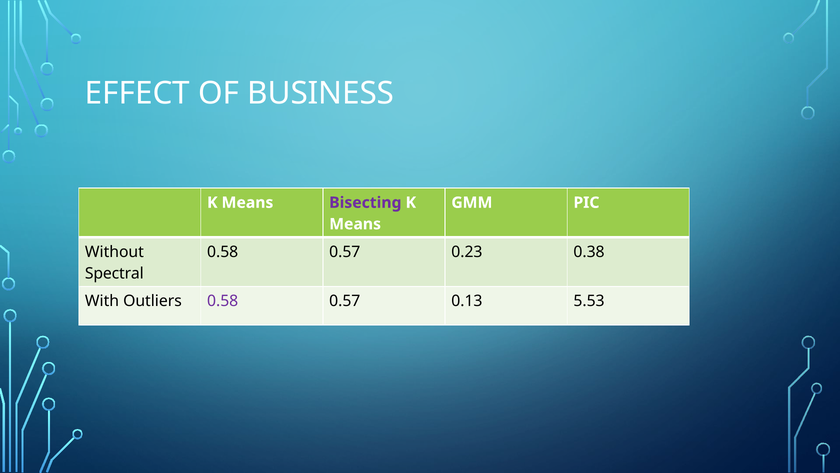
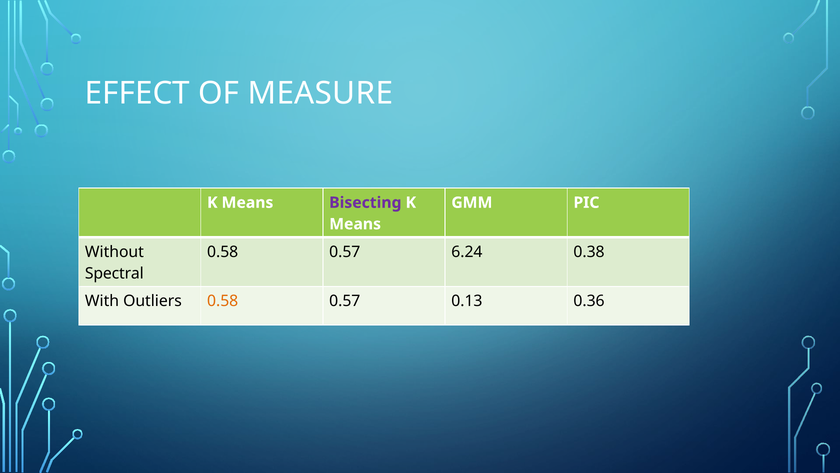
BUSINESS: BUSINESS -> MEASURE
0.23: 0.23 -> 6.24
0.58 at (223, 301) colour: purple -> orange
5.53: 5.53 -> 0.36
